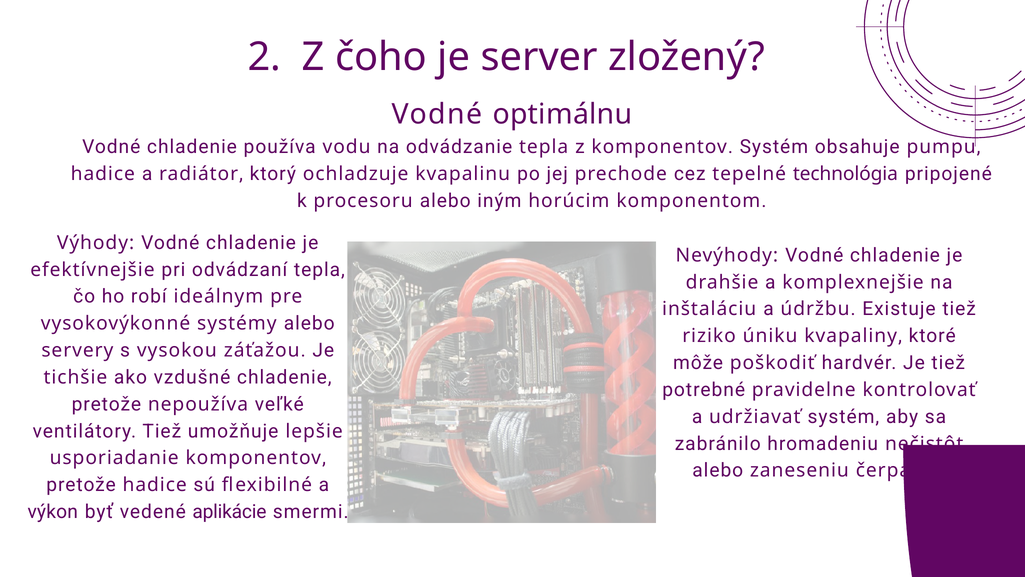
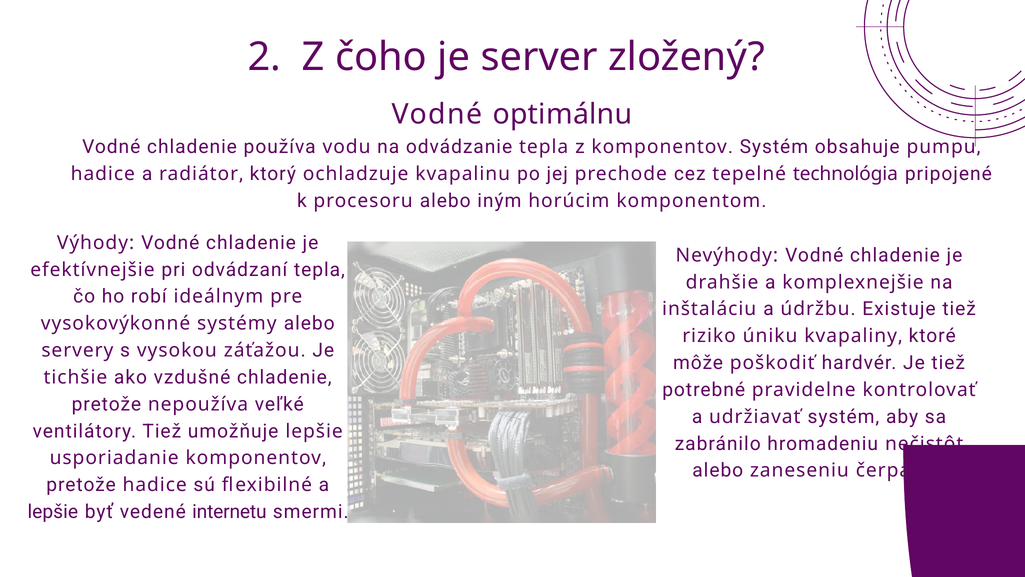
výkon at (53, 512): výkon -> lepšie
aplikácie: aplikácie -> internetu
